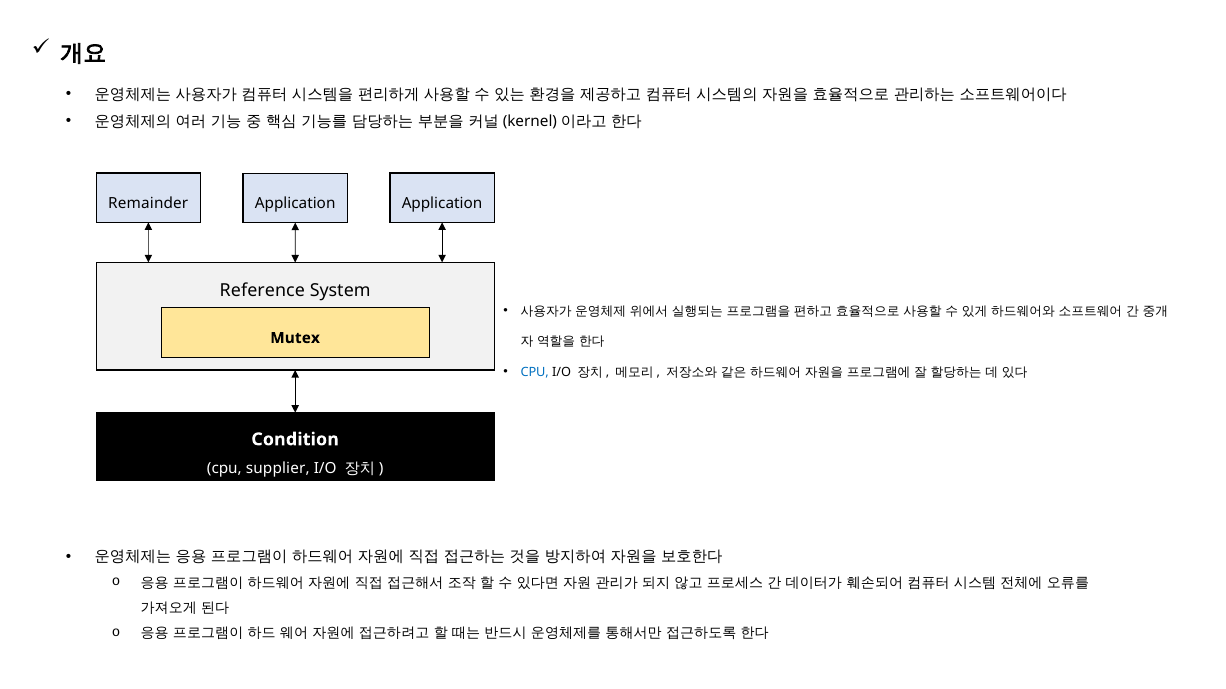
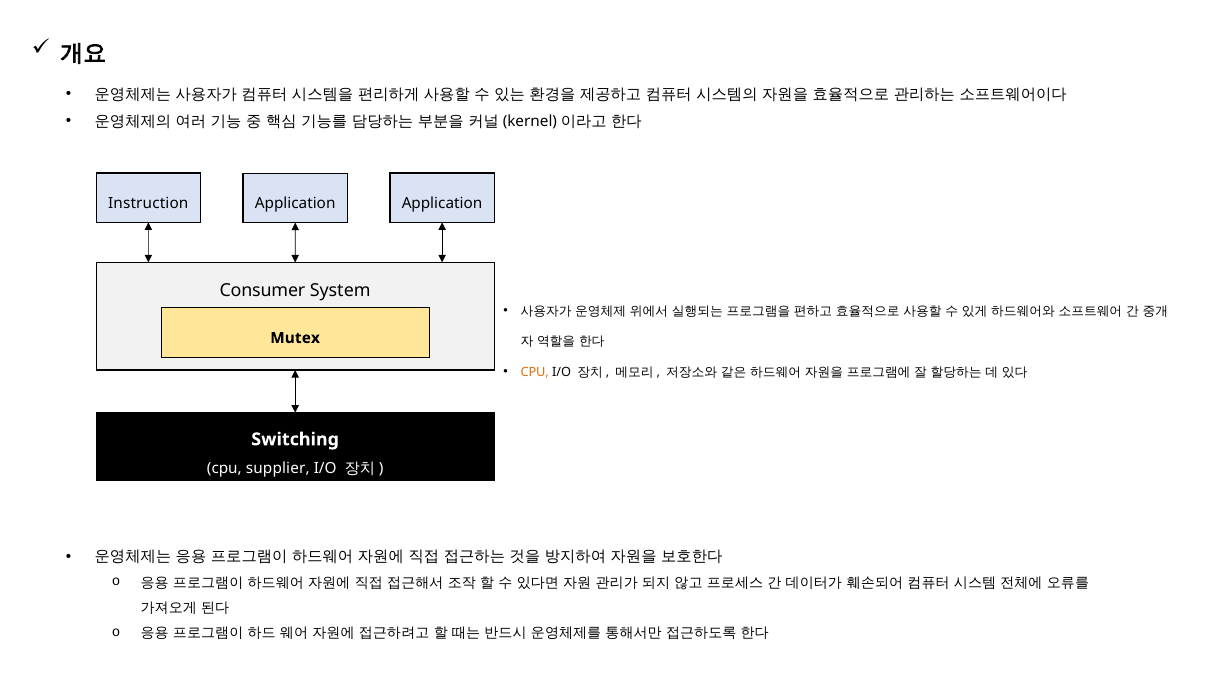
Remainder: Remainder -> Instruction
Reference: Reference -> Consumer
CPU at (535, 373) colour: blue -> orange
Condition: Condition -> Switching
